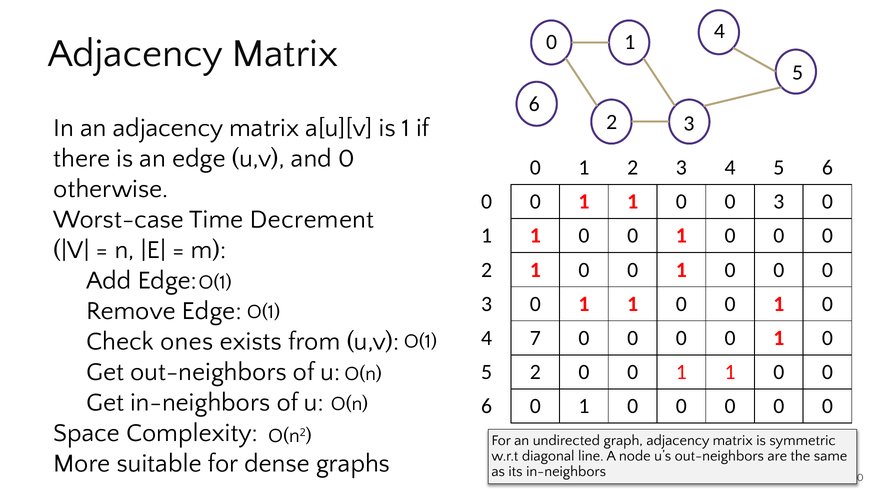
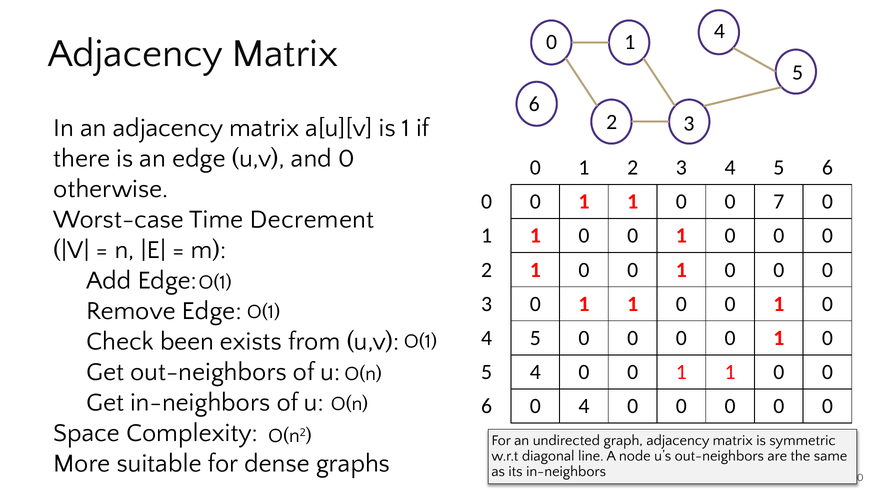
1 0 0 3: 3 -> 7
7 at (535, 338): 7 -> 5
ones: ones -> been
5 2: 2 -> 4
6 0 1: 1 -> 4
